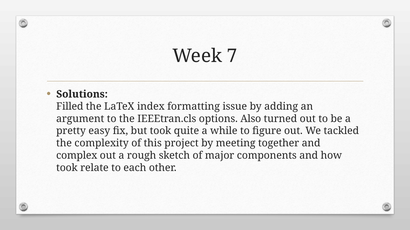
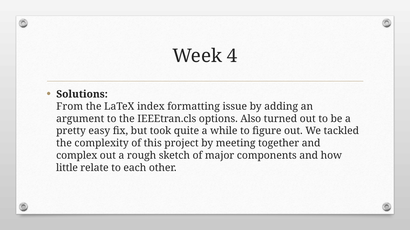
7: 7 -> 4
Filled: Filled -> From
took at (67, 168): took -> little
